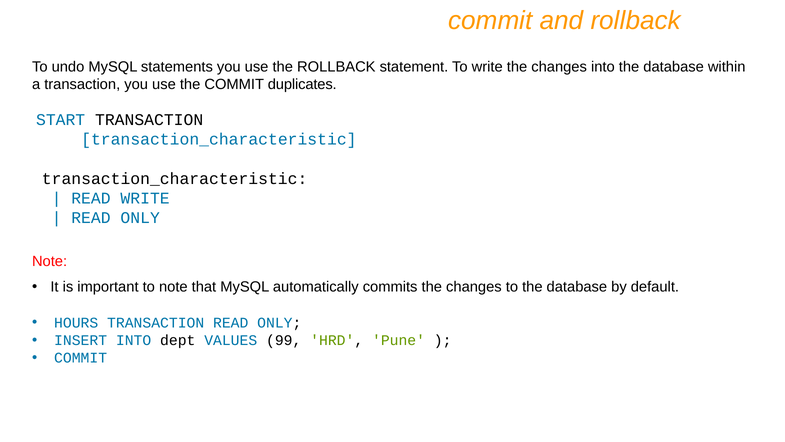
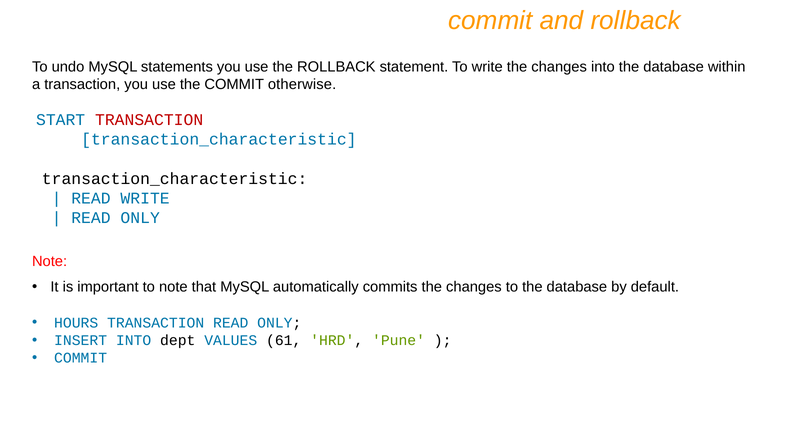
duplicates: duplicates -> otherwise
TRANSACTION at (149, 120) colour: black -> red
99: 99 -> 61
